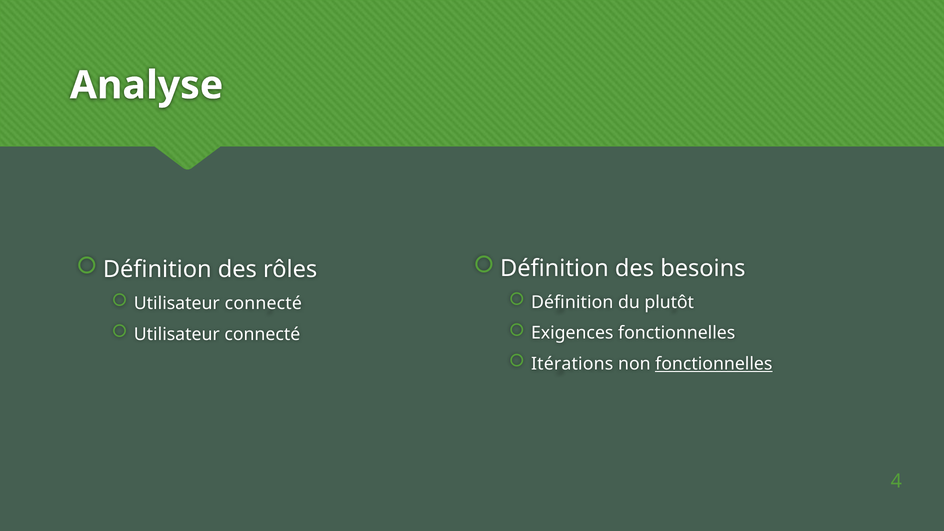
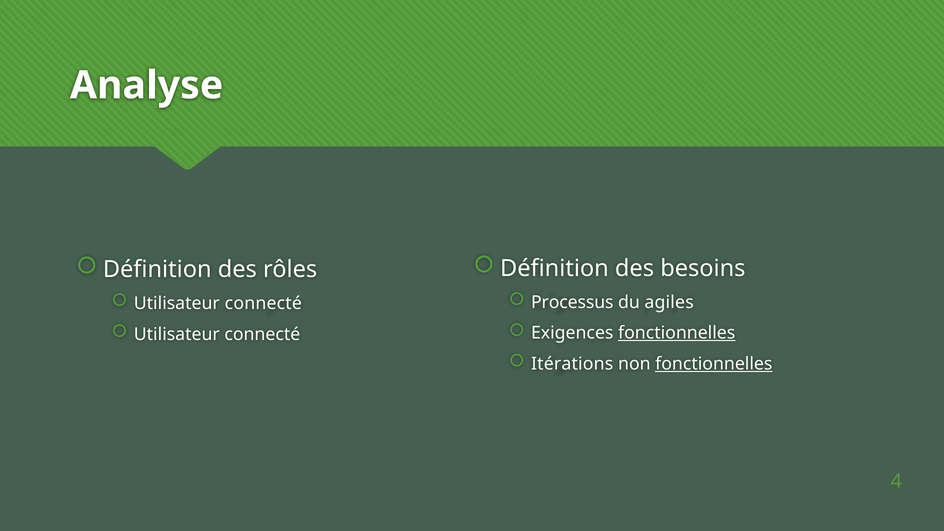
Définition at (572, 302): Définition -> Processus
plutôt: plutôt -> agiles
fonctionnelles at (677, 333) underline: none -> present
